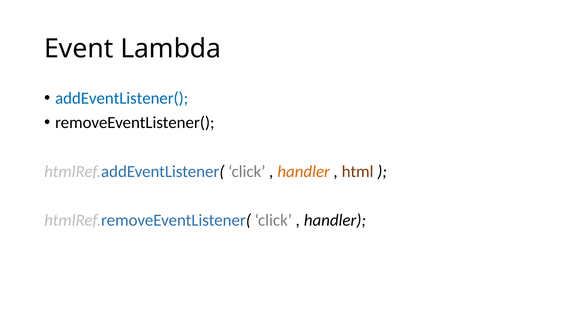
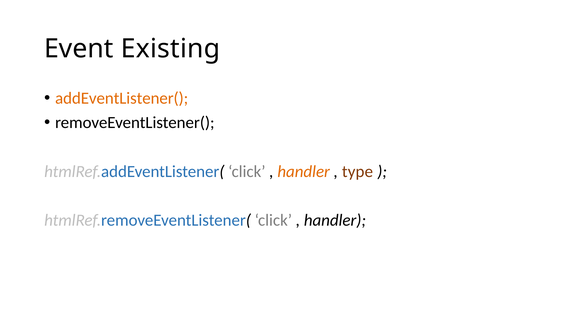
Lambda: Lambda -> Existing
addEventListener( colour: blue -> orange
html: html -> type
